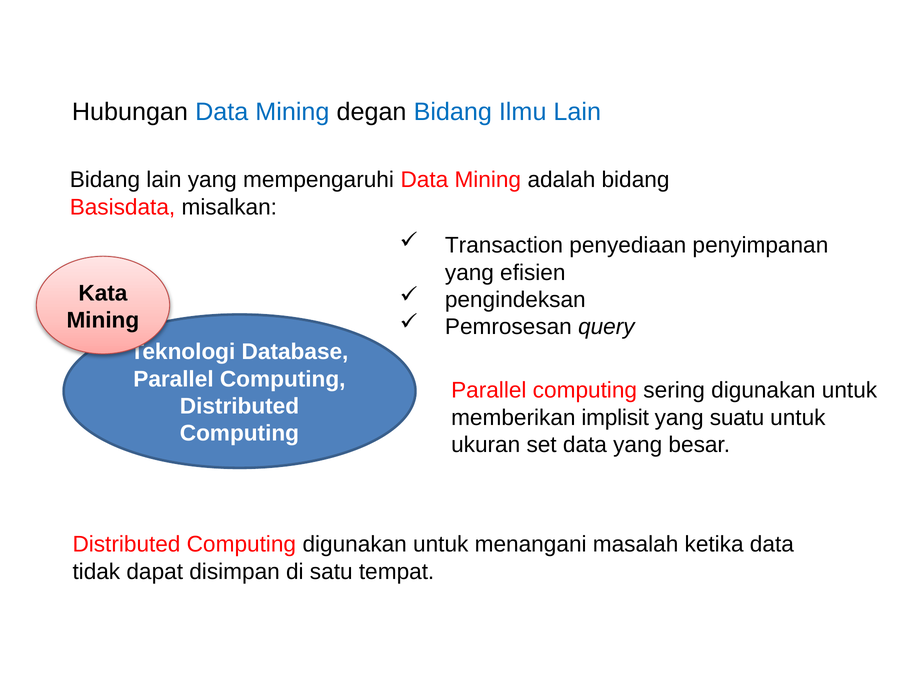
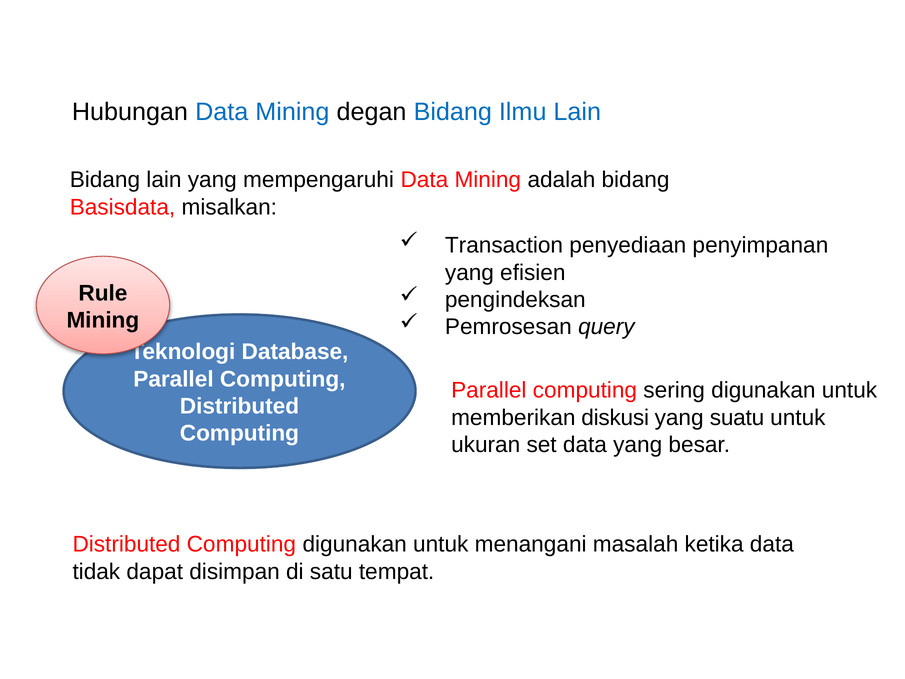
Kata: Kata -> Rule
implisit: implisit -> diskusi
